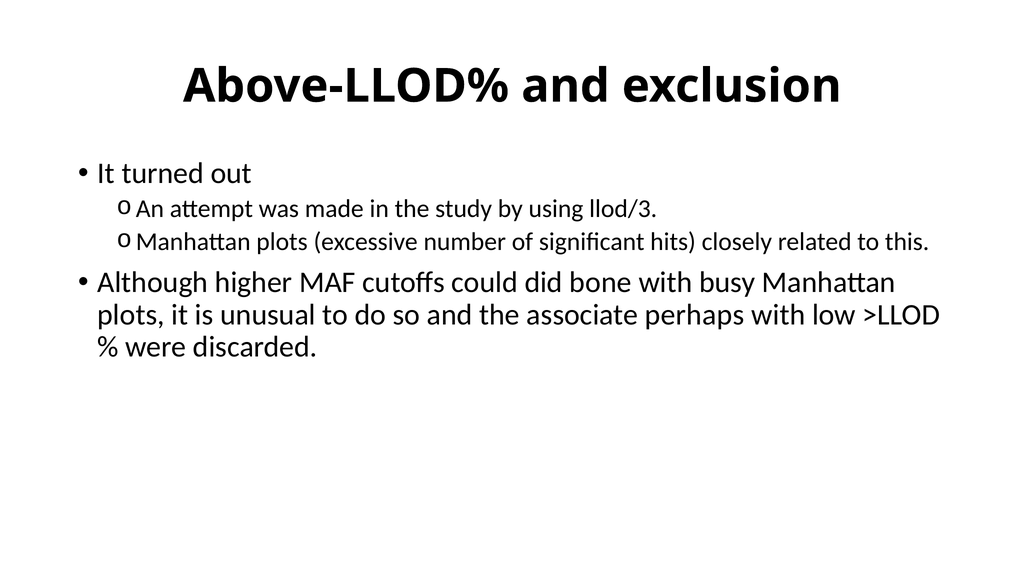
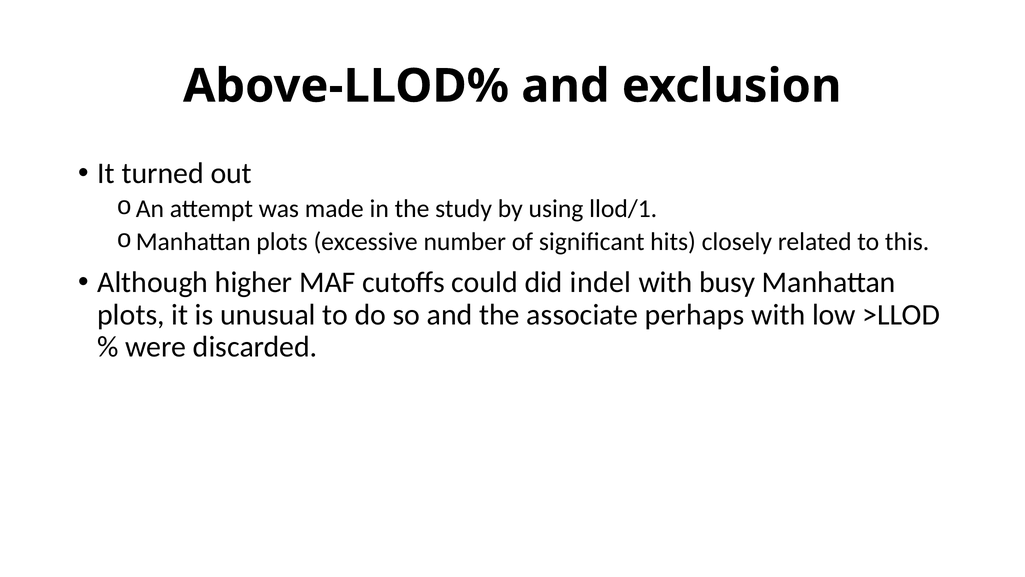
llod/3: llod/3 -> llod/1
bone: bone -> indel
